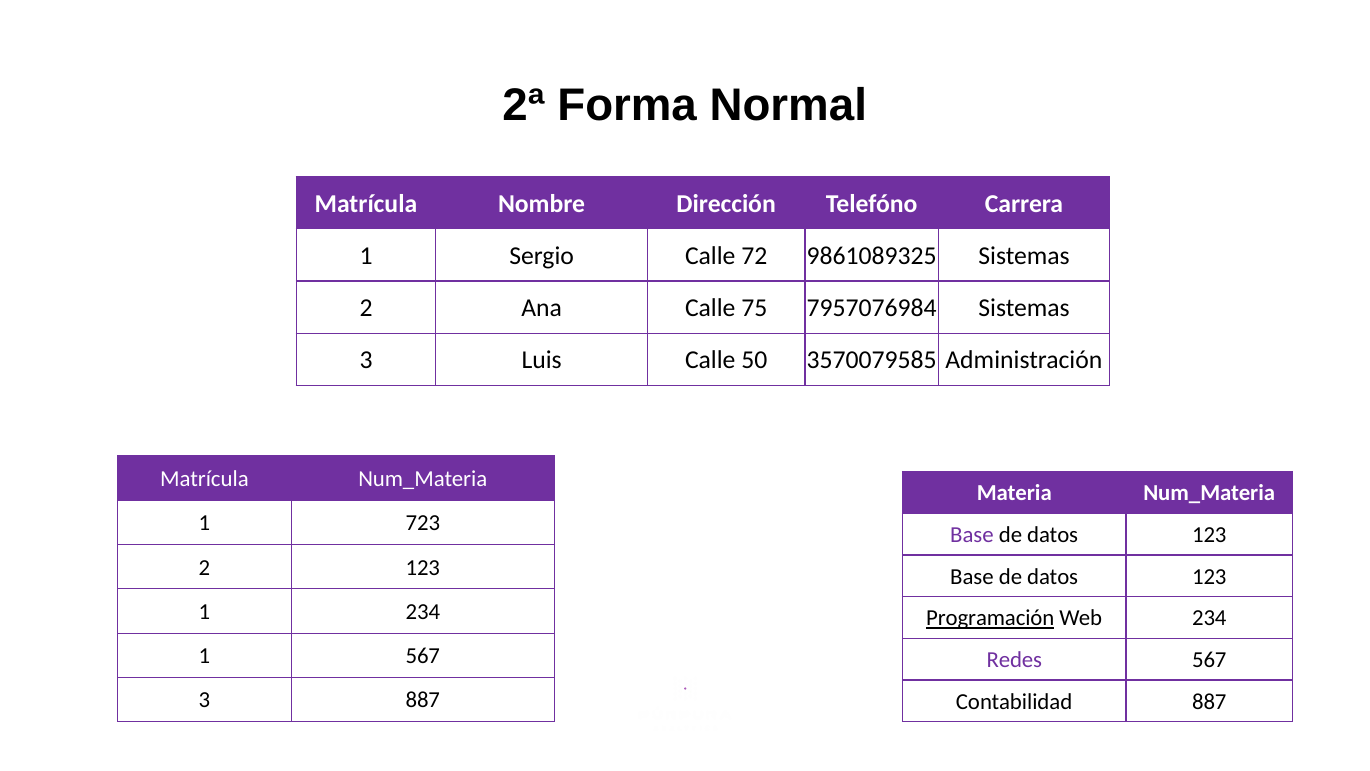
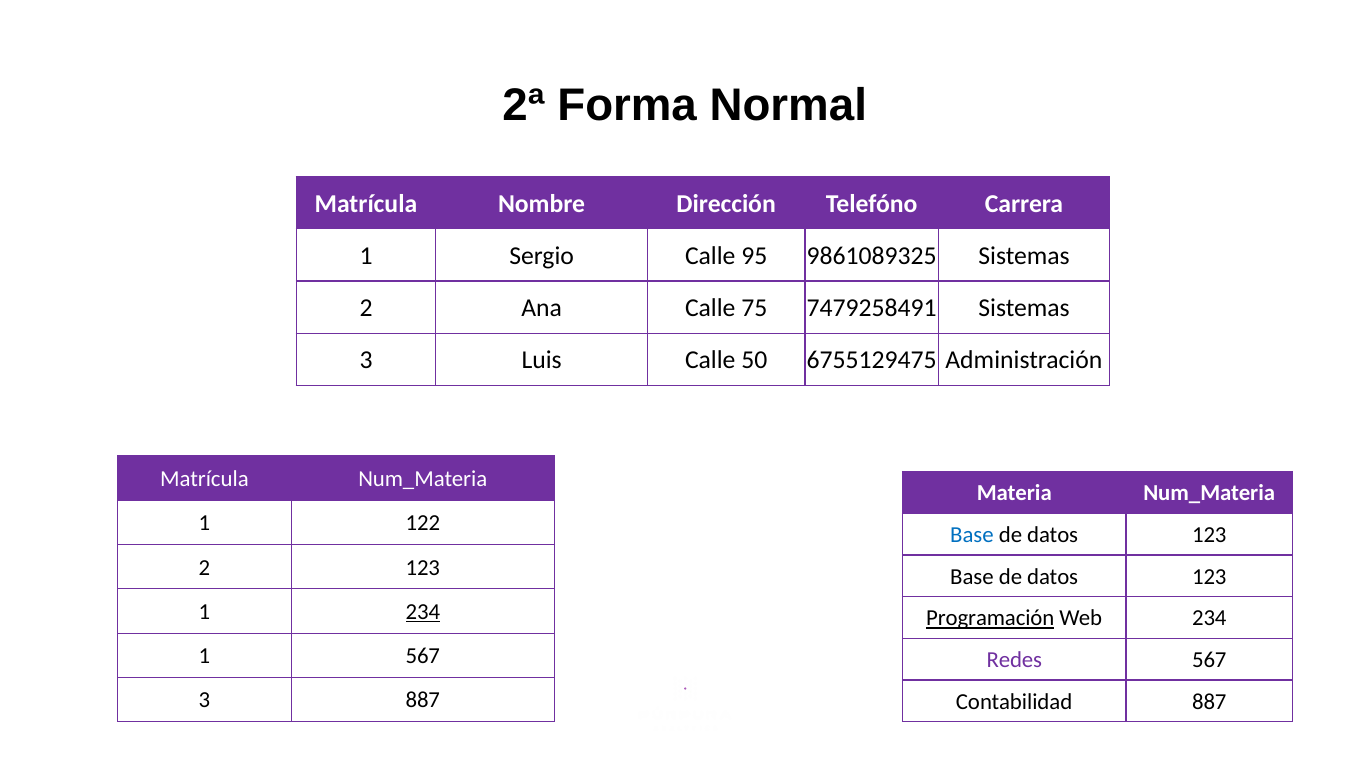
72: 72 -> 95
7957076984: 7957076984 -> 7479258491
3570079585: 3570079585 -> 6755129475
723: 723 -> 122
Base at (972, 535) colour: purple -> blue
234 at (423, 612) underline: none -> present
